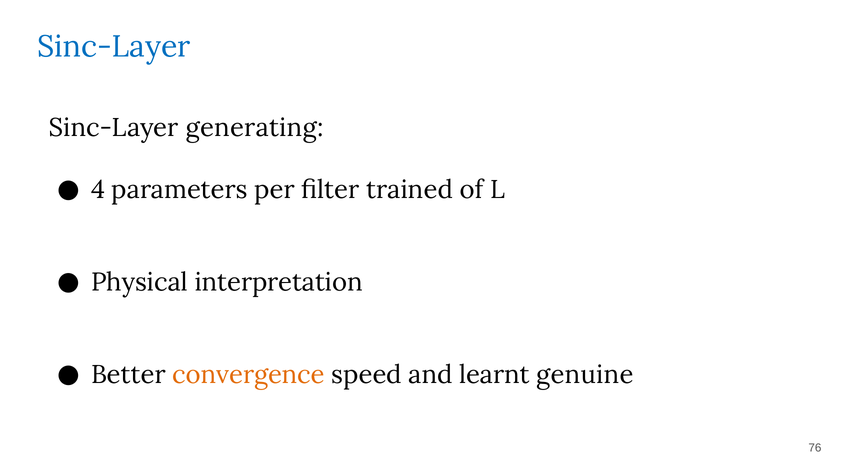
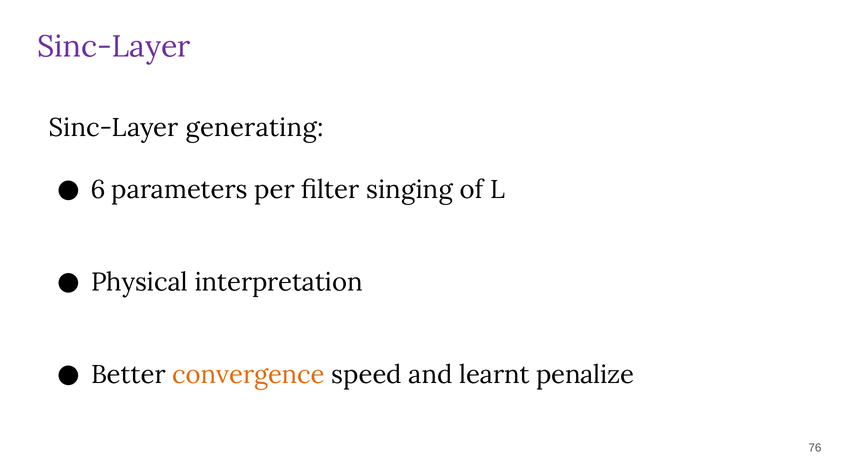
Sinc-Layer at (114, 47) colour: blue -> purple
4: 4 -> 6
trained: trained -> singing
genuine: genuine -> penalize
